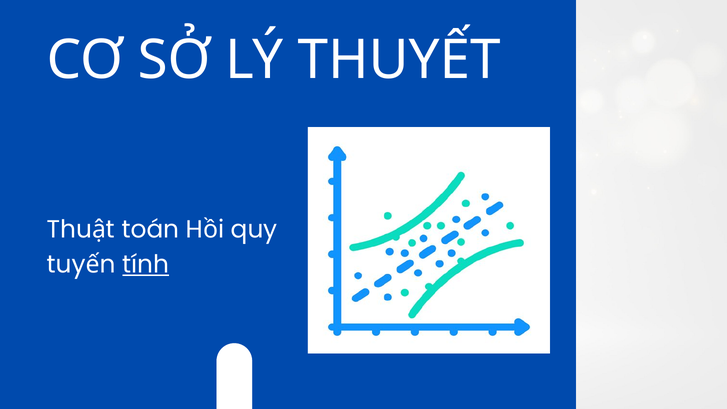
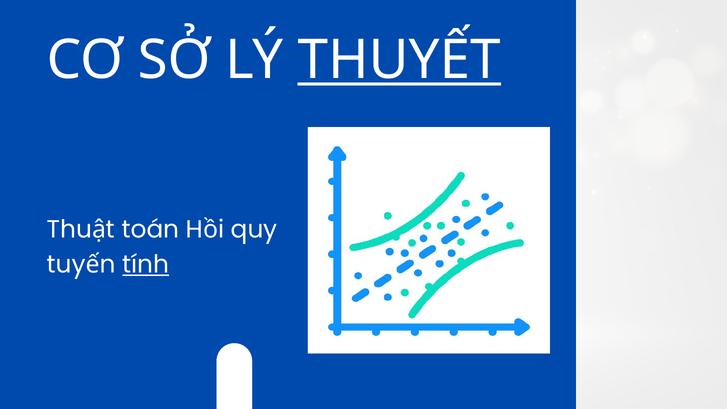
THUYẾT underline: none -> present
